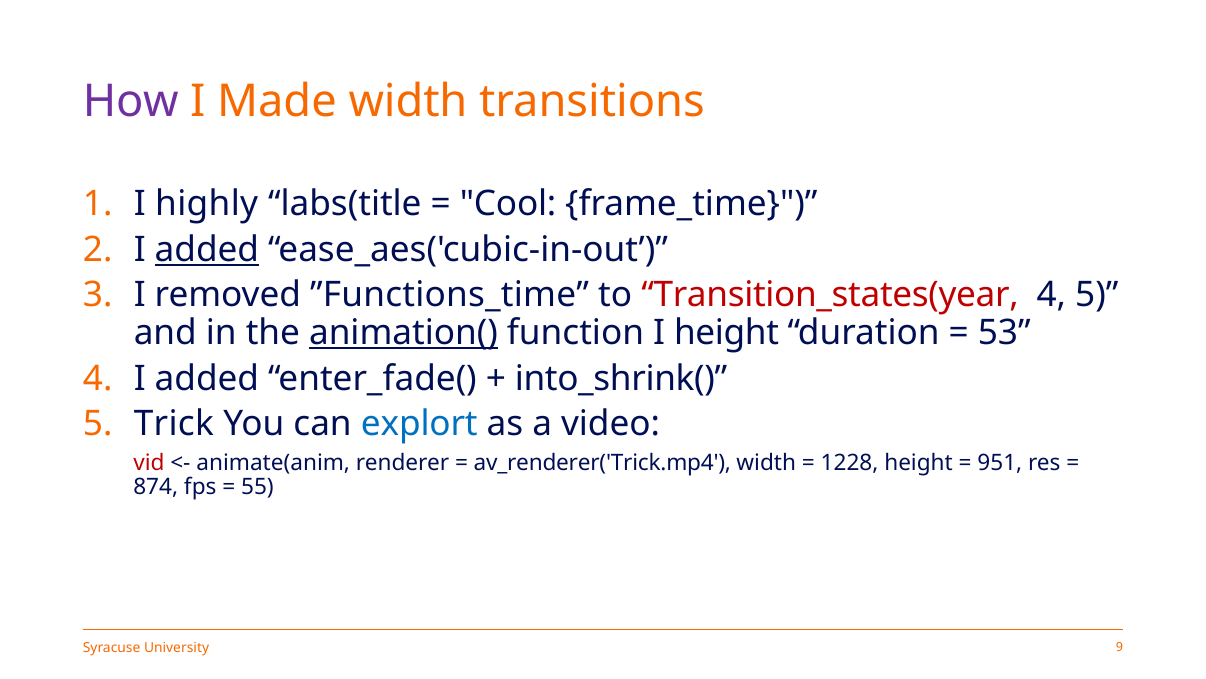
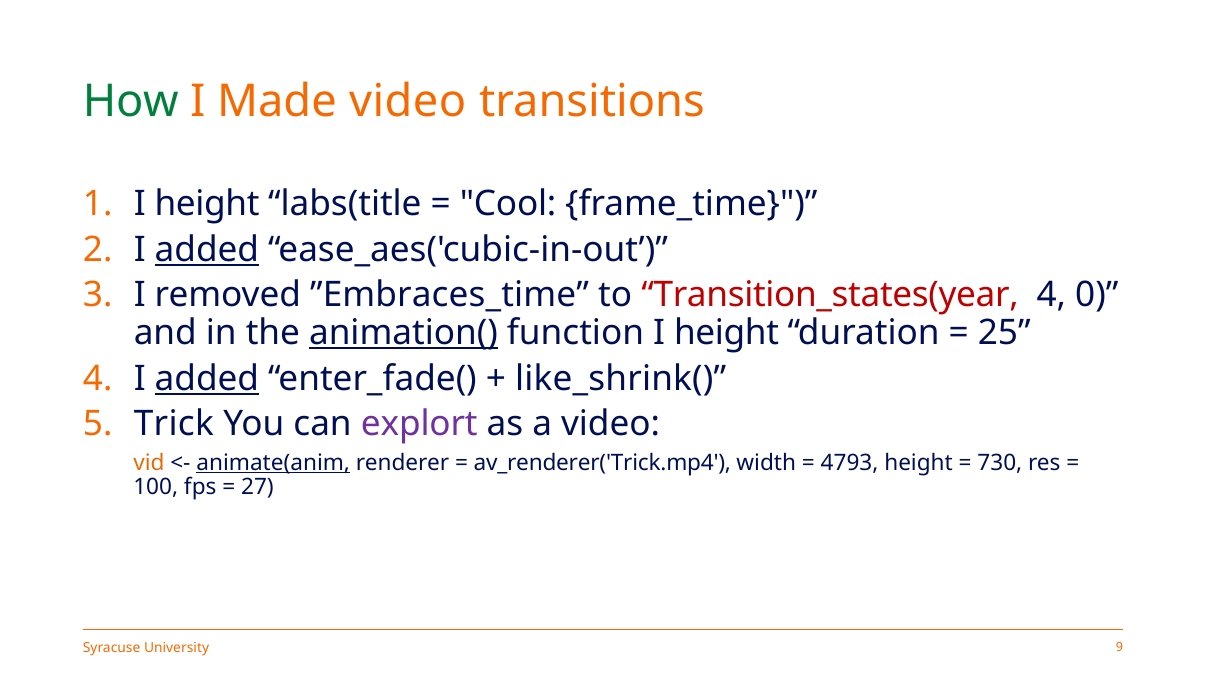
How colour: purple -> green
Made width: width -> video
1 I highly: highly -> height
”Functions_time: ”Functions_time -> ”Embraces_time
4 5: 5 -> 0
53: 53 -> 25
added at (207, 378) underline: none -> present
into_shrink(: into_shrink( -> like_shrink(
explort colour: blue -> purple
vid colour: red -> orange
animate(anim underline: none -> present
1228: 1228 -> 4793
951: 951 -> 730
874: 874 -> 100
55: 55 -> 27
